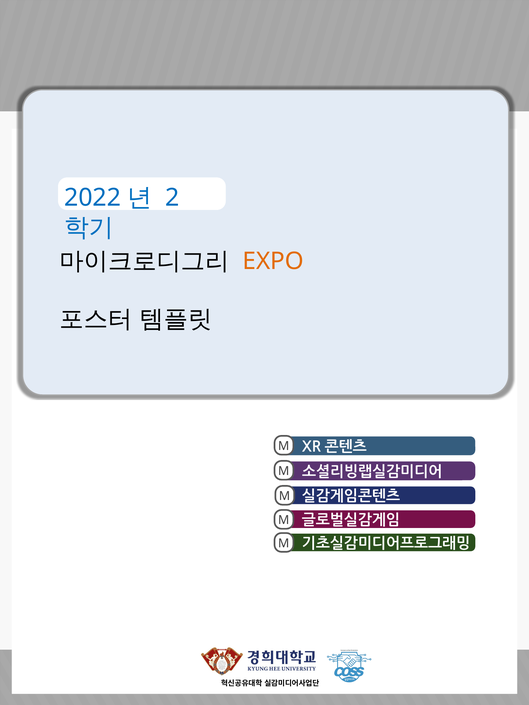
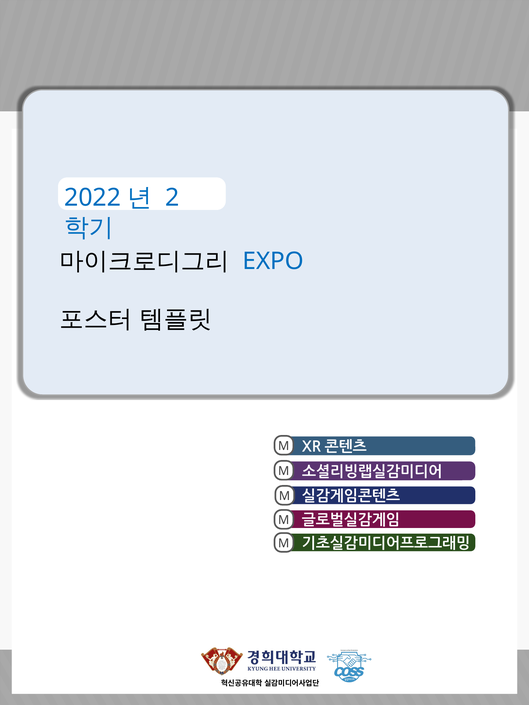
EXPO colour: orange -> blue
